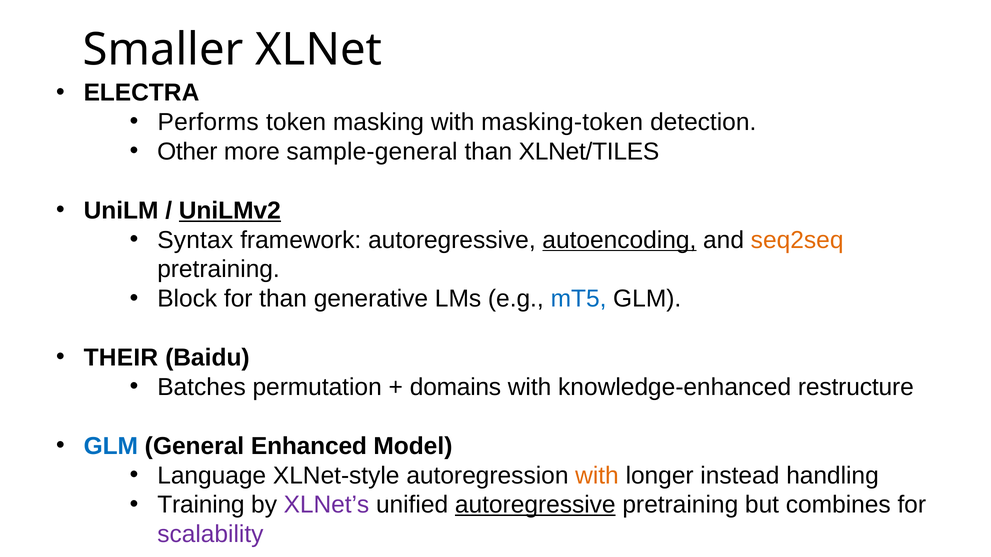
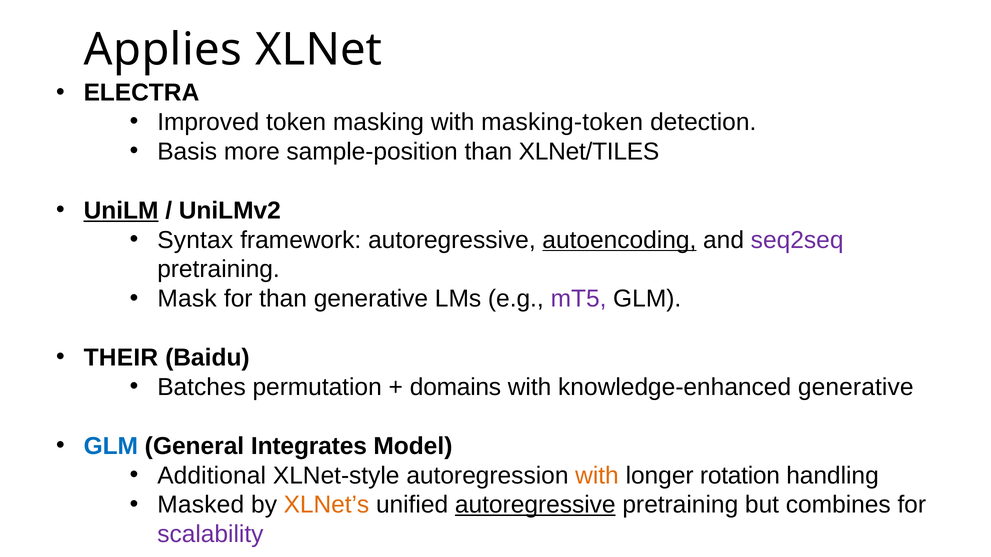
Smaller: Smaller -> Applies
Performs: Performs -> Improved
Other: Other -> Basis
sample-general: sample-general -> sample-position
UniLM underline: none -> present
UniLMv2 underline: present -> none
seq2seq colour: orange -> purple
Block: Block -> Mask
mT5 colour: blue -> purple
knowledge-enhanced restructure: restructure -> generative
Enhanced: Enhanced -> Integrates
Language: Language -> Additional
instead: instead -> rotation
Training: Training -> Masked
XLNet’s colour: purple -> orange
